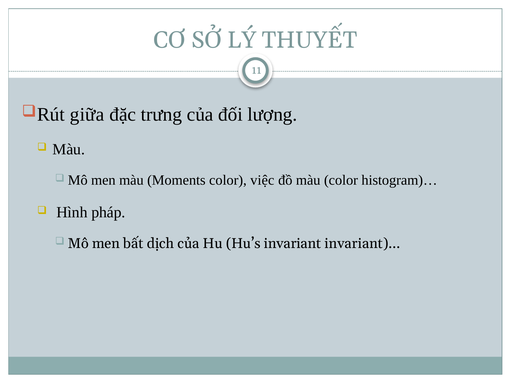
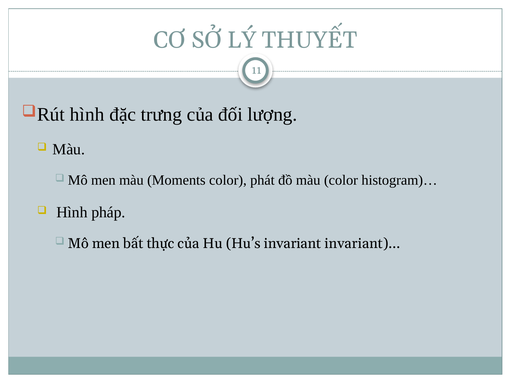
giữa at (87, 115): giữa -> hình
việc: việc -> phát
dịch: dịch -> thực
